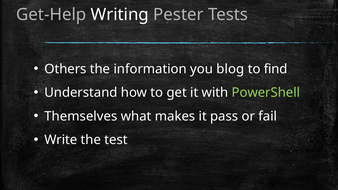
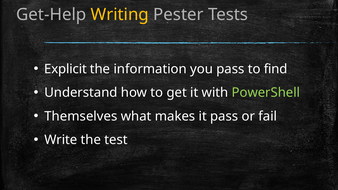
Writing colour: white -> yellow
Others: Others -> Explicit
you blog: blog -> pass
